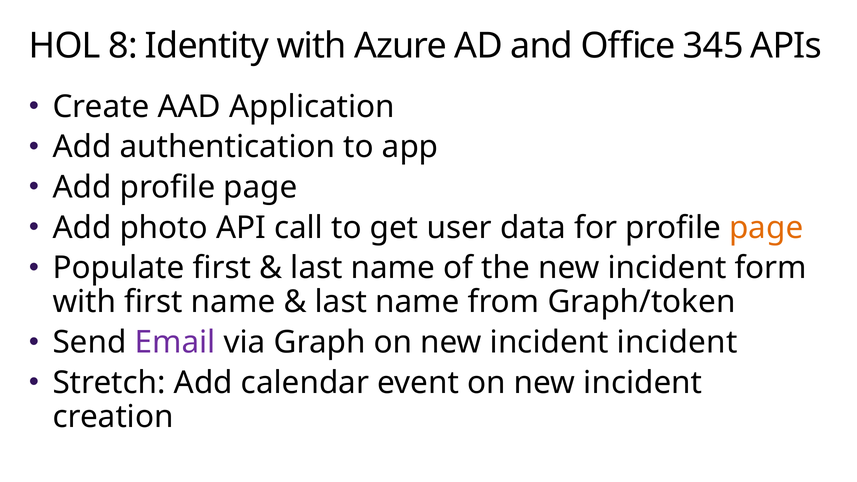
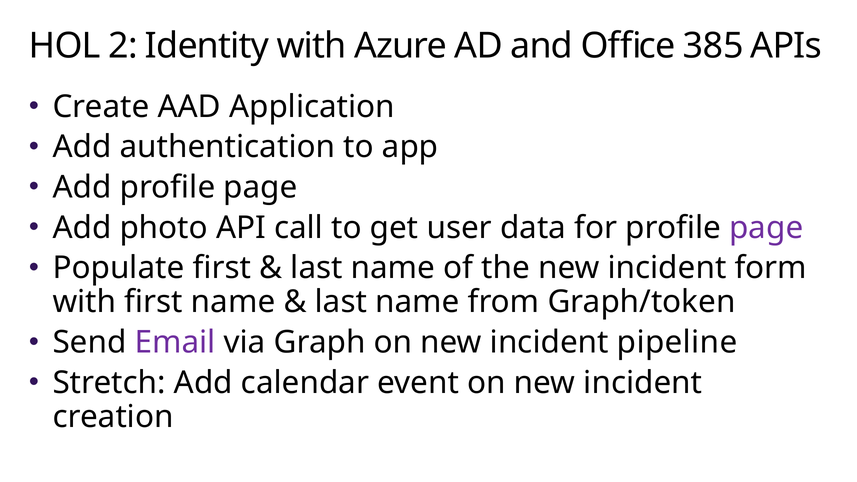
8: 8 -> 2
345: 345 -> 385
page at (766, 228) colour: orange -> purple
incident incident: incident -> pipeline
